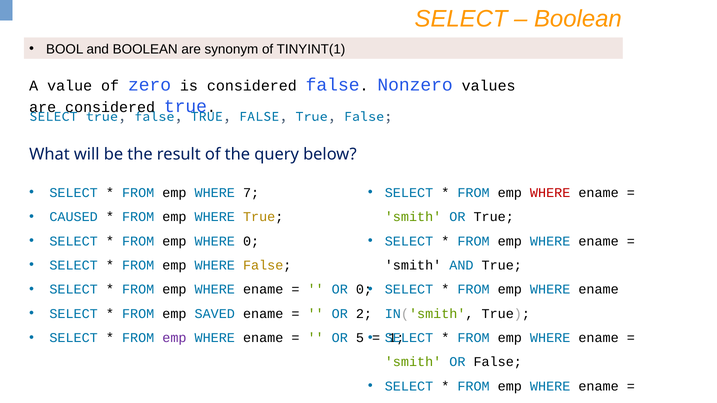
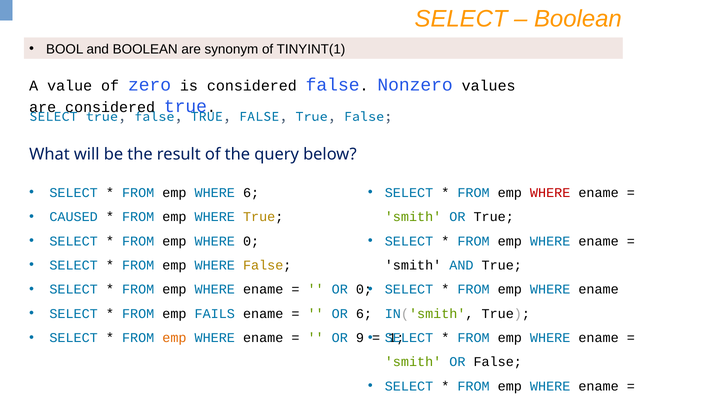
WHERE 7: 7 -> 6
SAVED: SAVED -> FAILS
OR 2: 2 -> 6
emp at (174, 338) colour: purple -> orange
5: 5 -> 9
